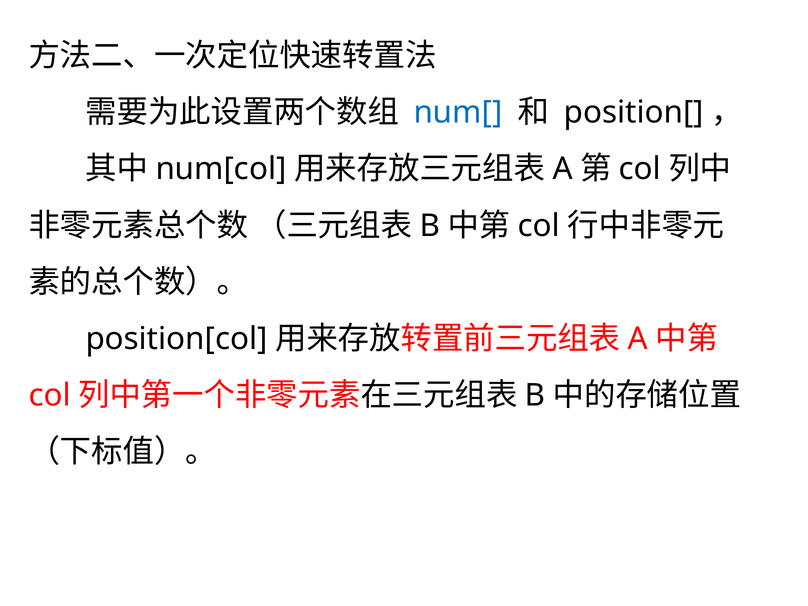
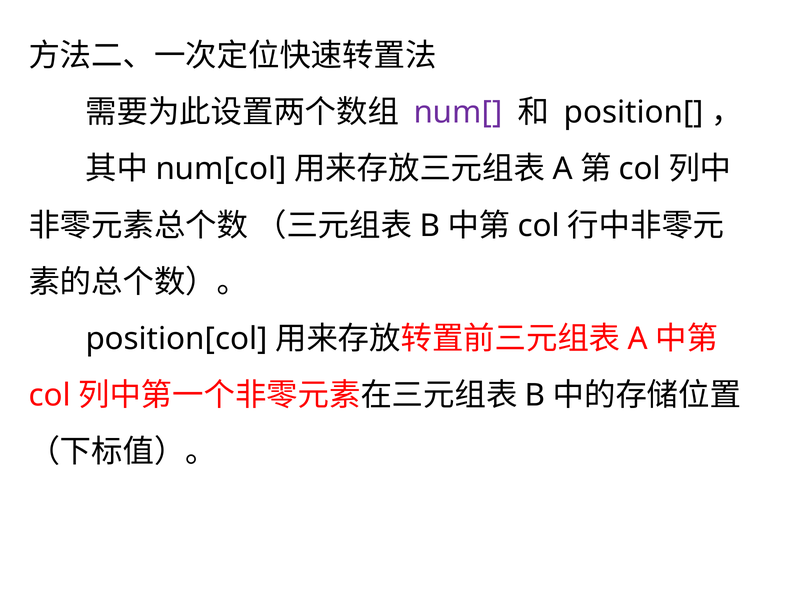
num[ colour: blue -> purple
